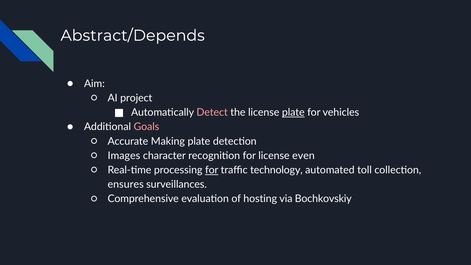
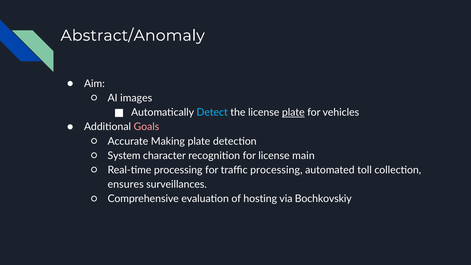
Abstract/Depends: Abstract/Depends -> Abstract/Anomaly
project: project -> images
Detect colour: pink -> light blue
Images: Images -> System
even: even -> main
for at (212, 170) underline: present -> none
traffic technology: technology -> processing
